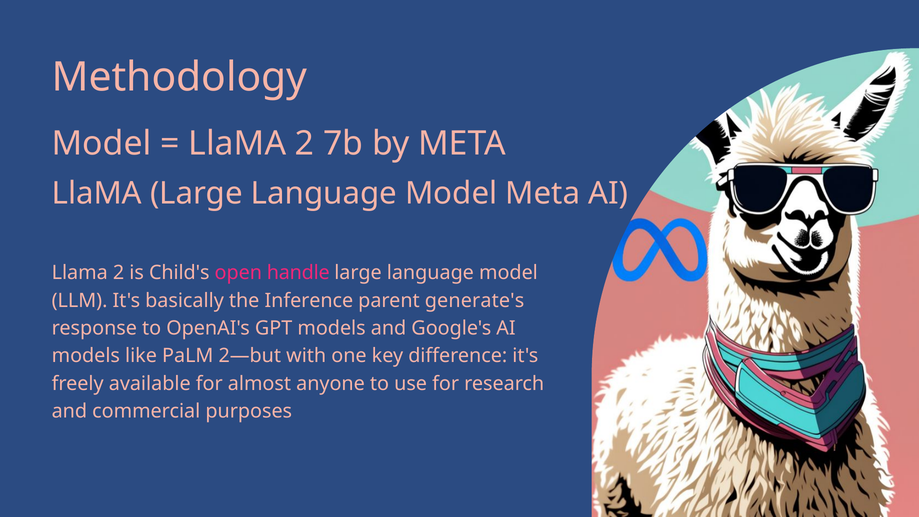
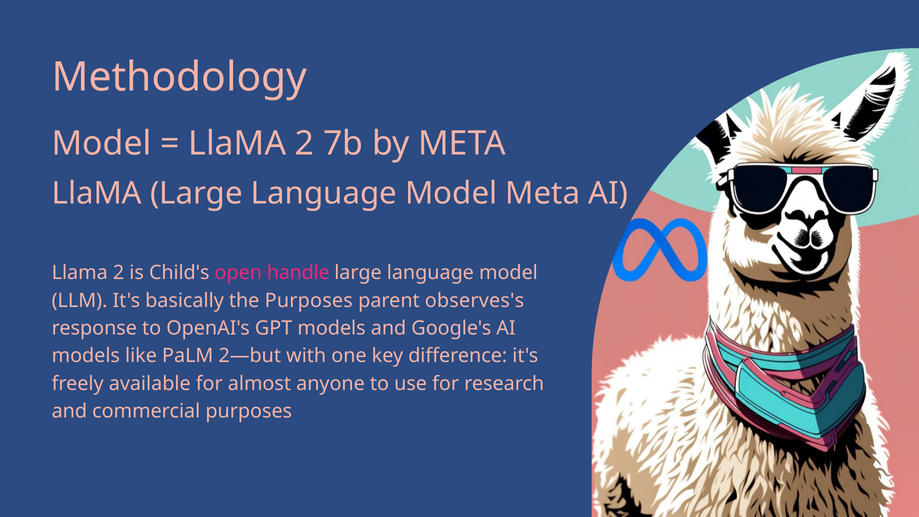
the Inference: Inference -> Purposes
generate's: generate's -> observes's
